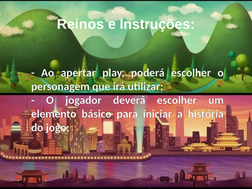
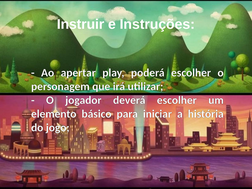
Reinos: Reinos -> Instruir
